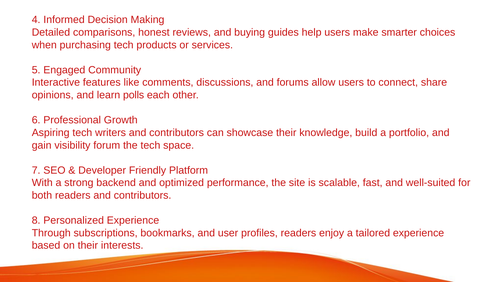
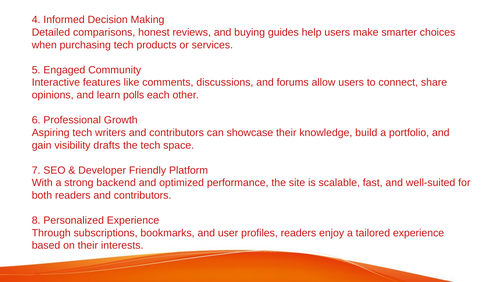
forum: forum -> drafts
